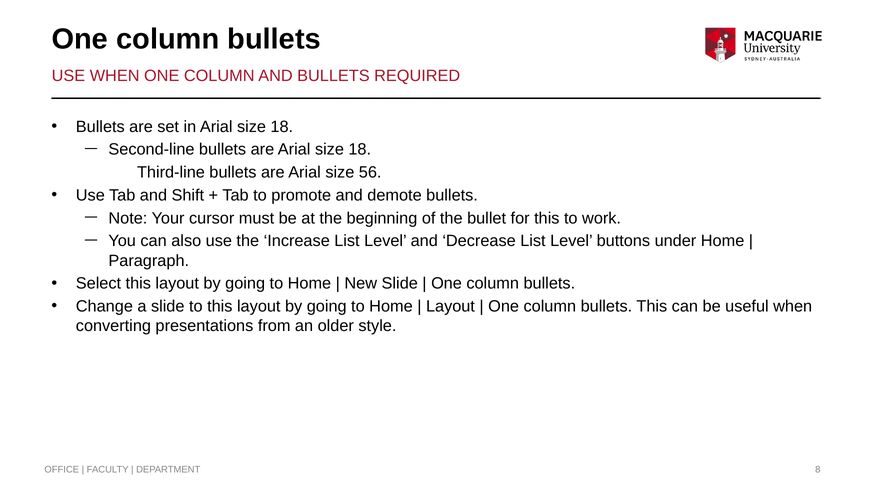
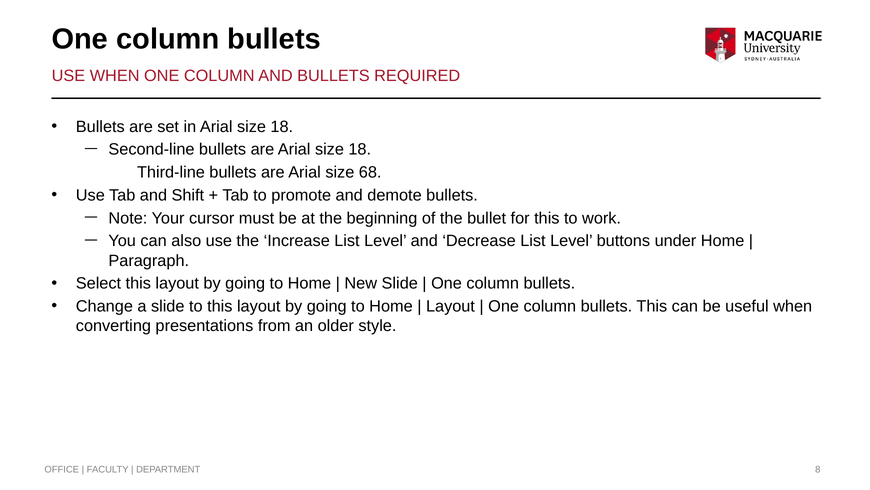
56: 56 -> 68
